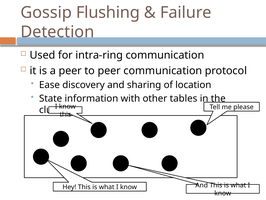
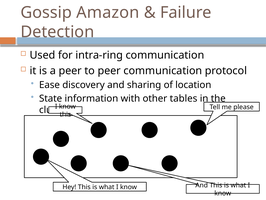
Flushing: Flushing -> Amazon
